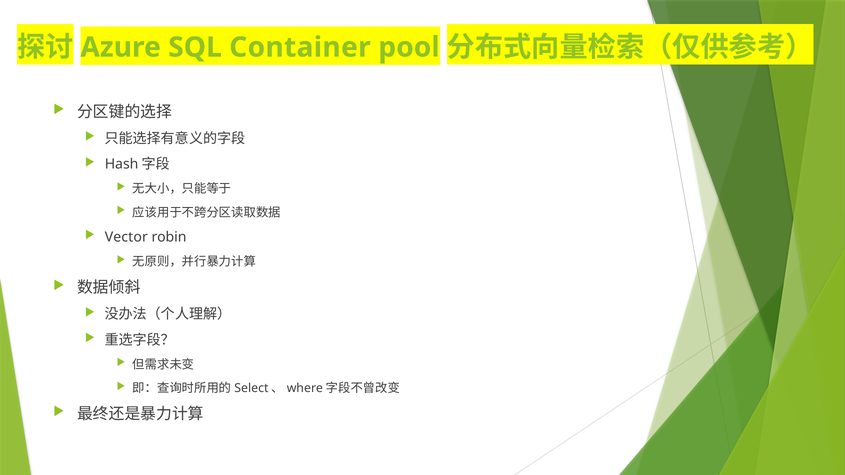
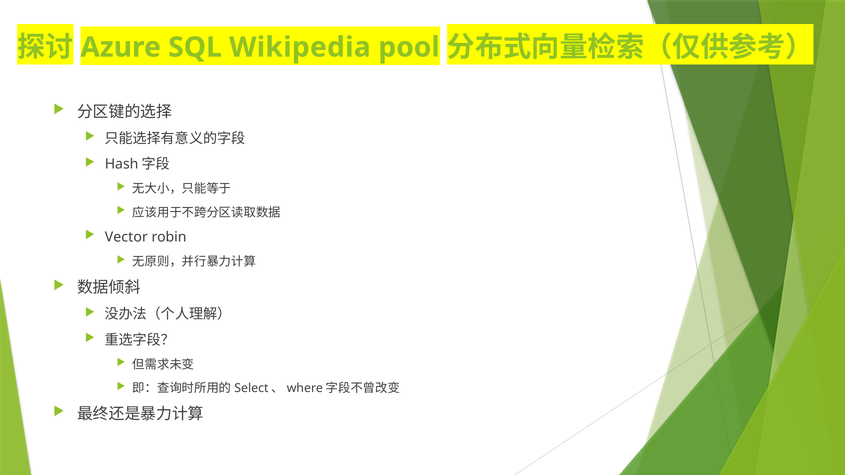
Container: Container -> Wikipedia
